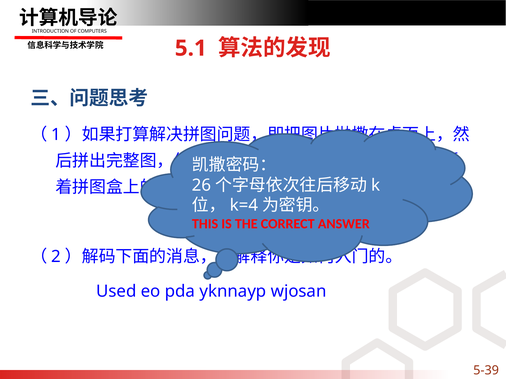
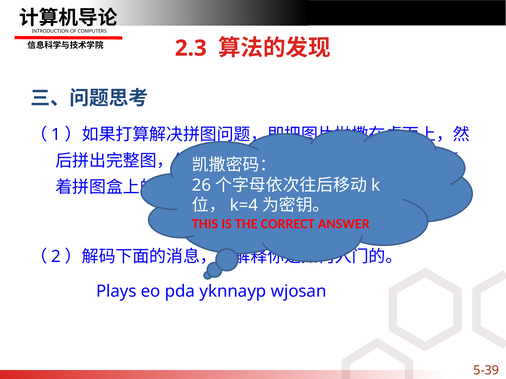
5.1: 5.1 -> 2.3
Used: Used -> Plays
